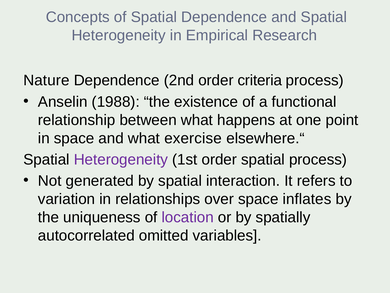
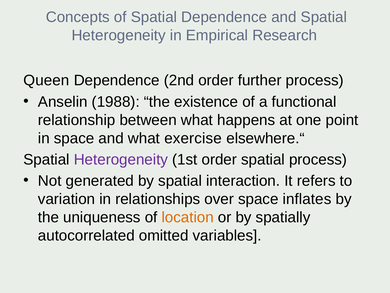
Nature: Nature -> Queen
criteria: criteria -> further
location colour: purple -> orange
